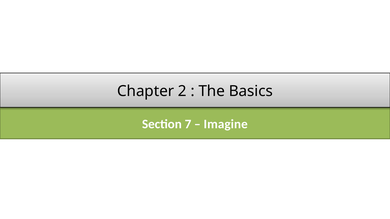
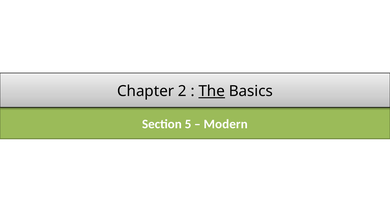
The underline: none -> present
7: 7 -> 5
Imagine: Imagine -> Modern
